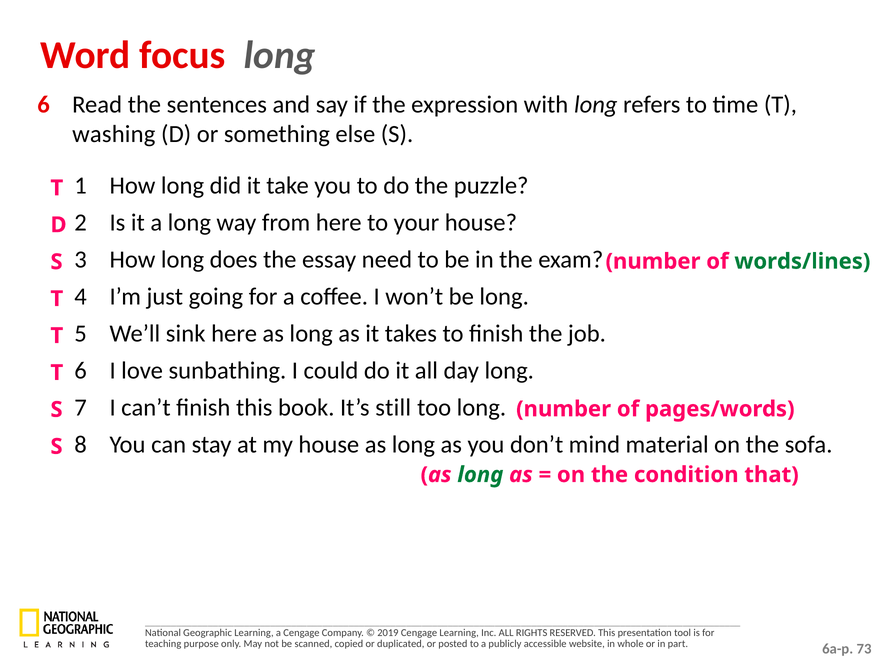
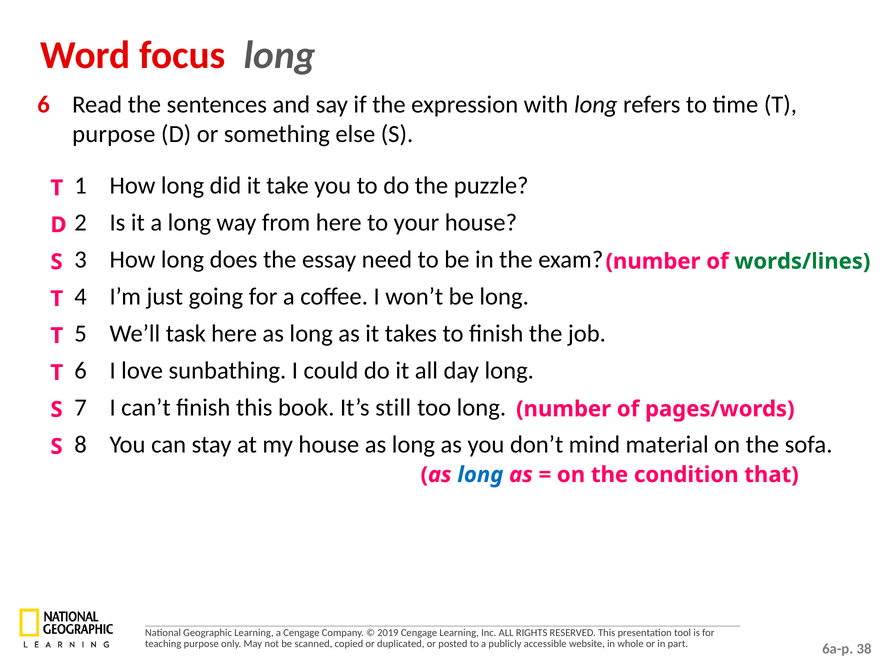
washing at (114, 134): washing -> purpose
sink: sink -> task
long at (480, 474) colour: green -> blue
73: 73 -> 38
